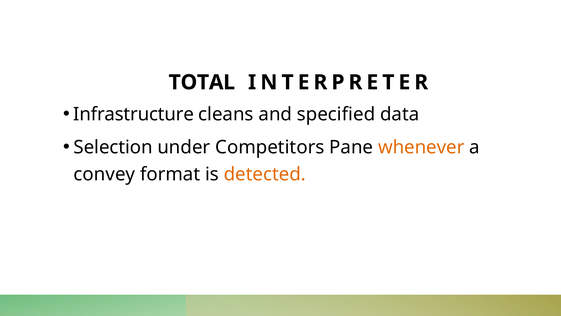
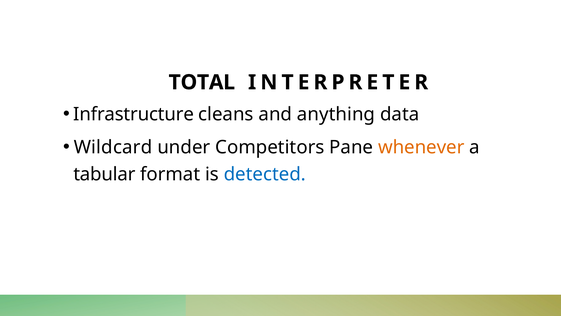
specified: specified -> anything
Selection: Selection -> Wildcard
convey: convey -> tabular
detected colour: orange -> blue
